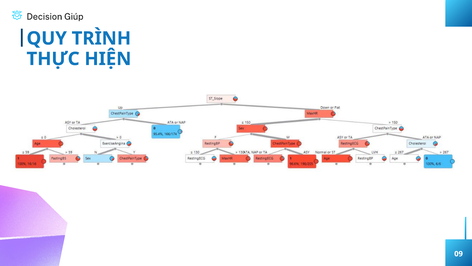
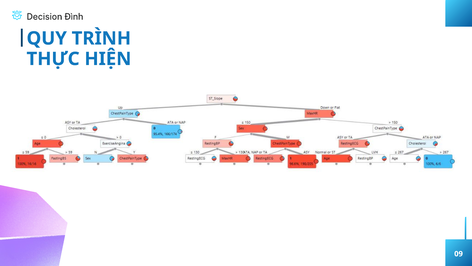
Giúp: Giúp -> Đình
